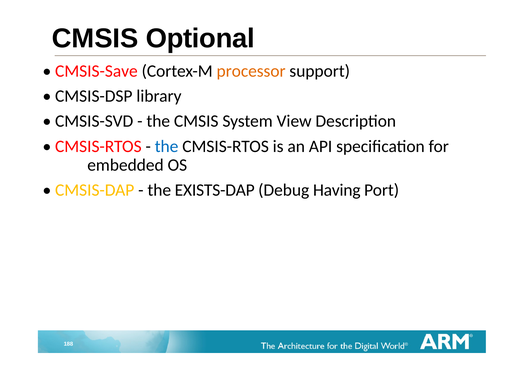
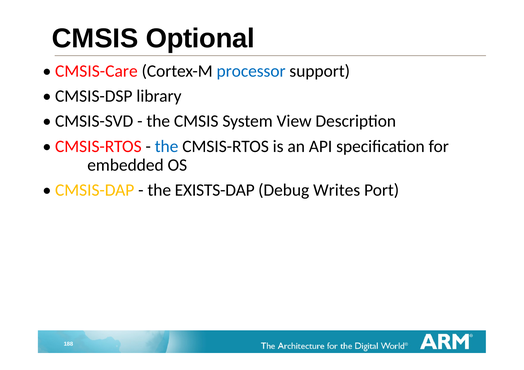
CMSIS-Save: CMSIS-Save -> CMSIS-Care
processor colour: orange -> blue
Having: Having -> Writes
